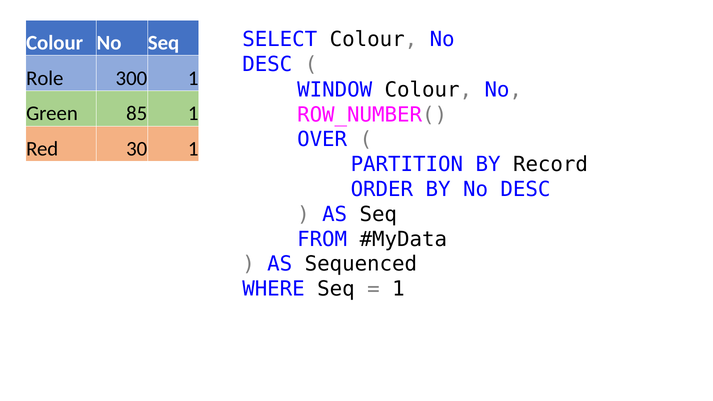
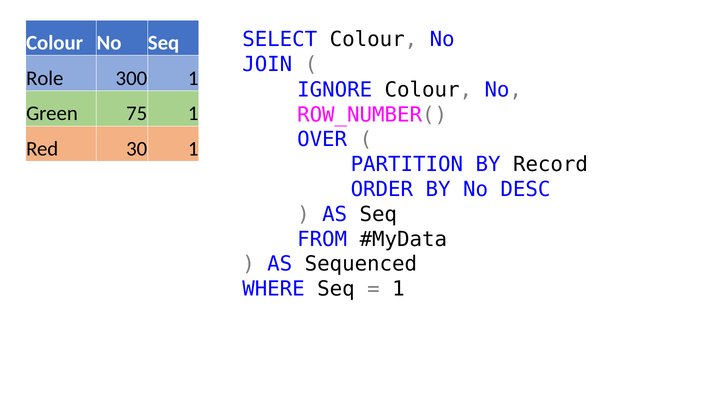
DESC at (267, 64): DESC -> JOIN
WINDOW: WINDOW -> IGNORE
85: 85 -> 75
